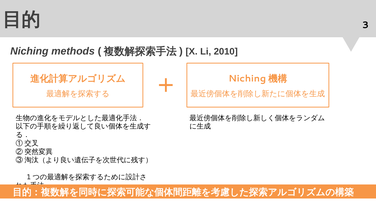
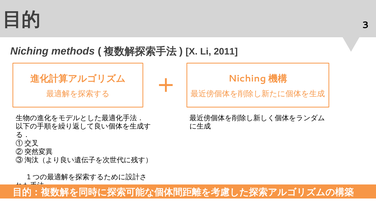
2010: 2010 -> 2011
